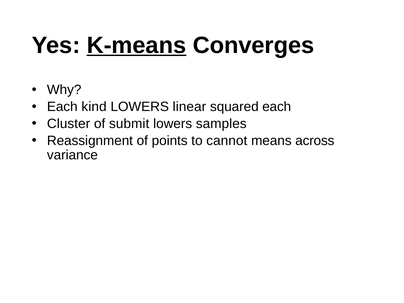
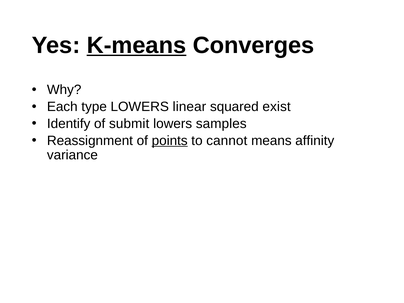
kind: kind -> type
squared each: each -> exist
Cluster: Cluster -> Identify
points underline: none -> present
across: across -> affinity
